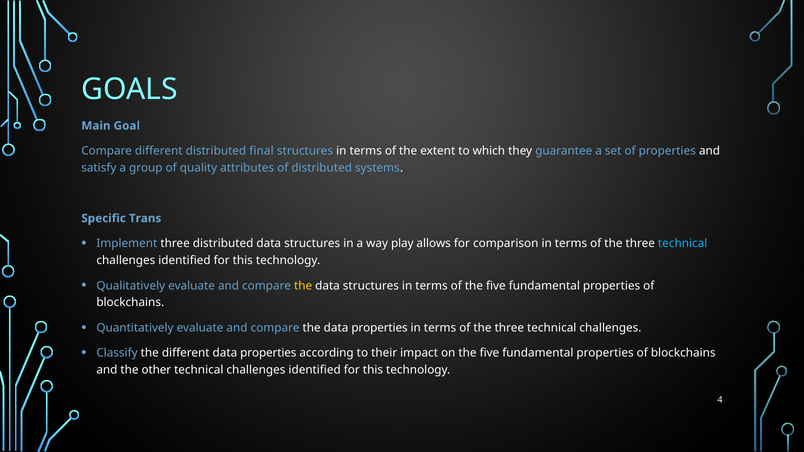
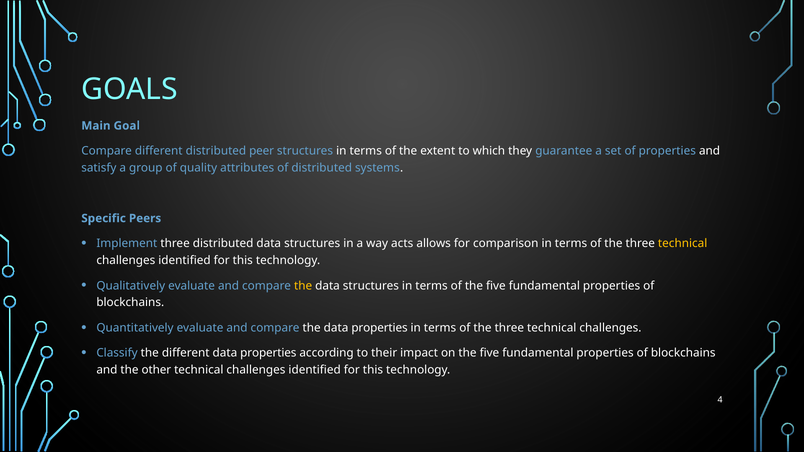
final: final -> peer
Trans: Trans -> Peers
play: play -> acts
technical at (683, 244) colour: light blue -> yellow
